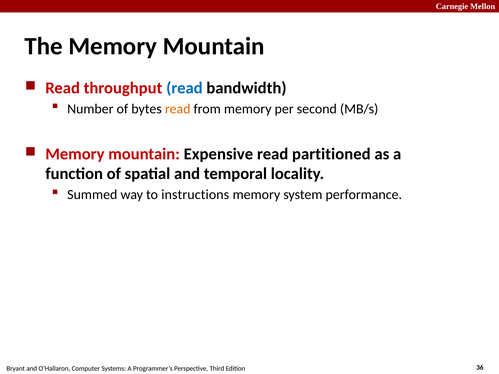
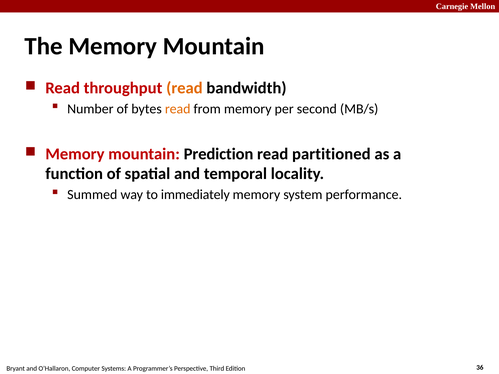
read at (184, 88) colour: blue -> orange
Expensive: Expensive -> Prediction
instructions: instructions -> immediately
